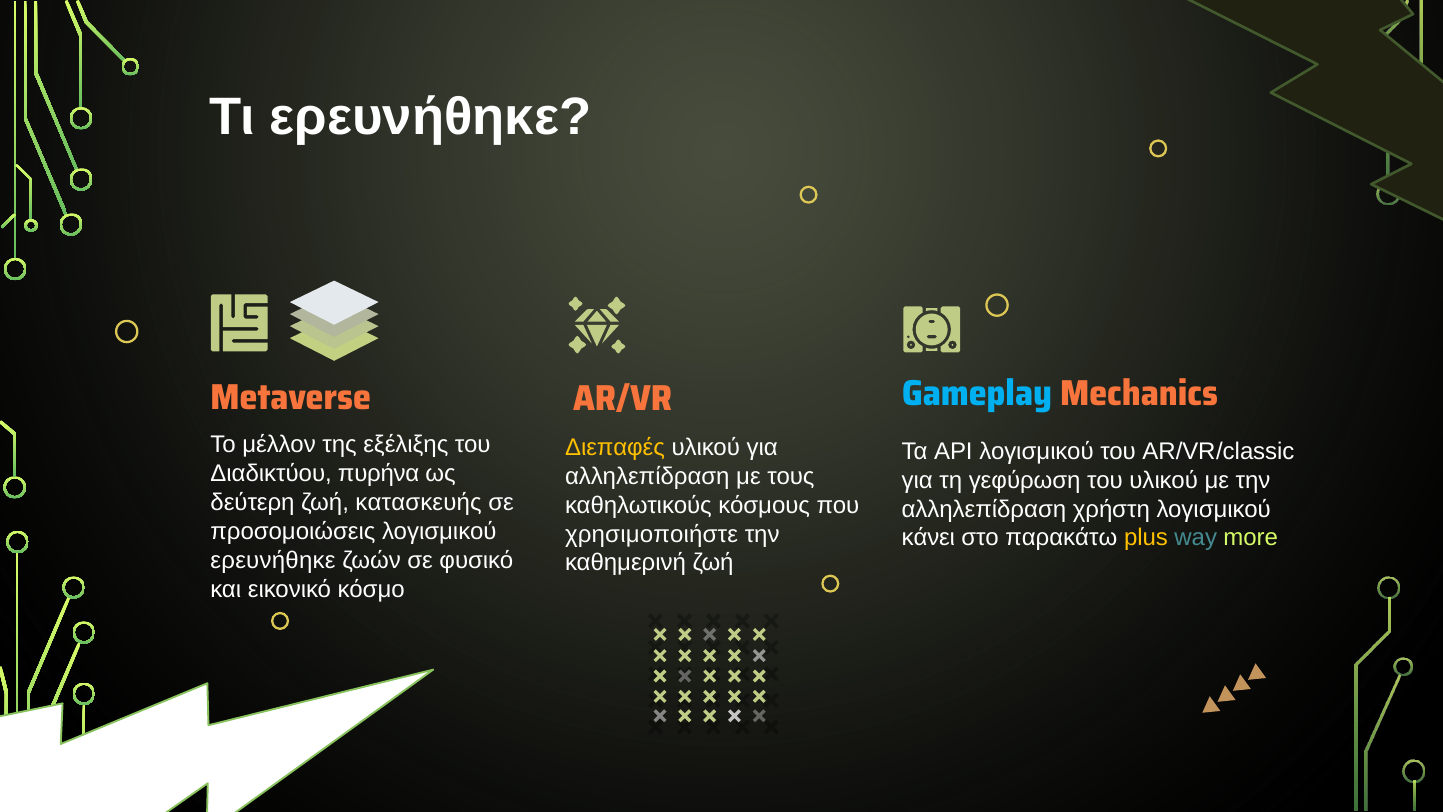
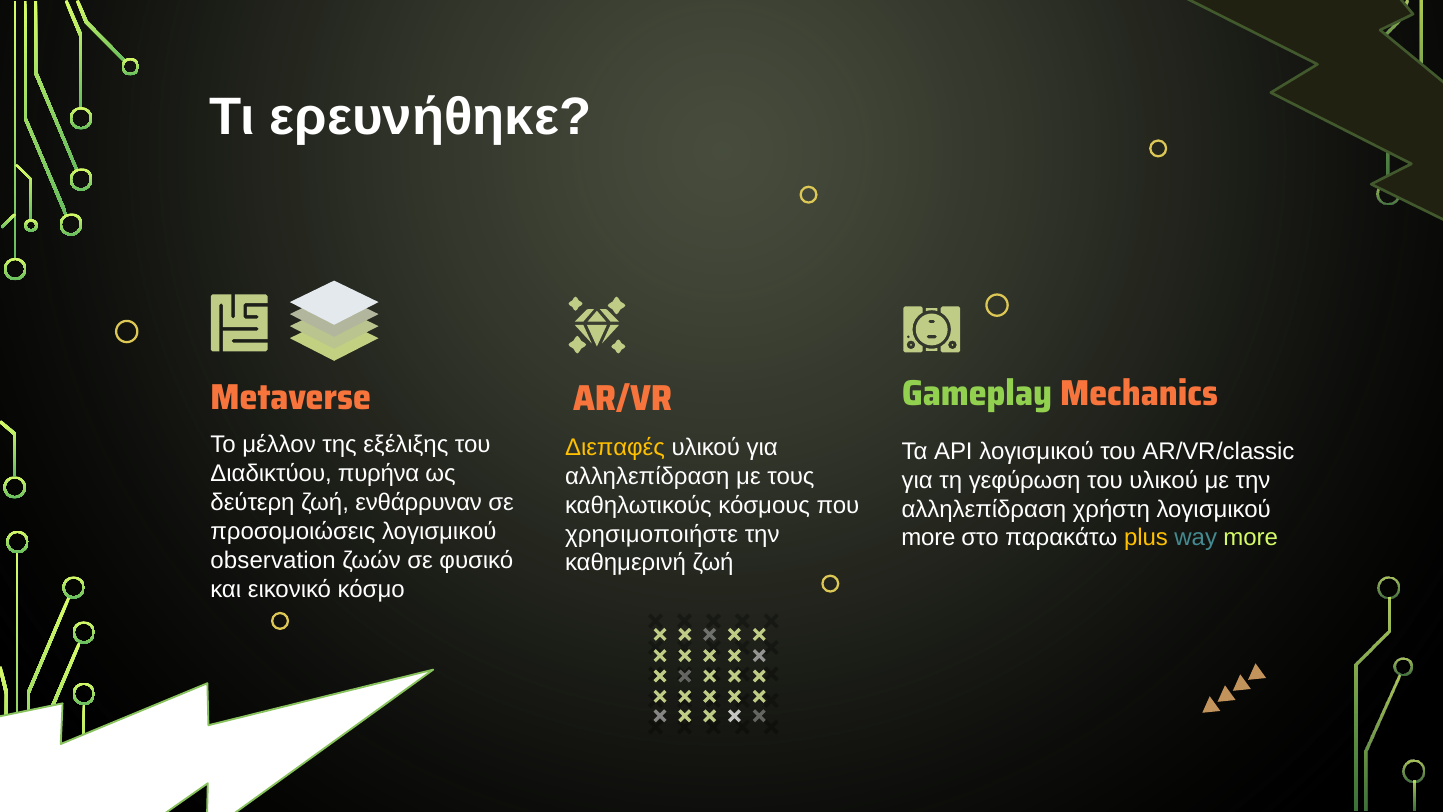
Gameplay colour: light blue -> light green
κατασκευής: κατασκευής -> ενθάρρυναν
κάνει at (928, 538): κάνει -> more
ερευνήθηκε at (273, 560): ερευνήθηκε -> observation
